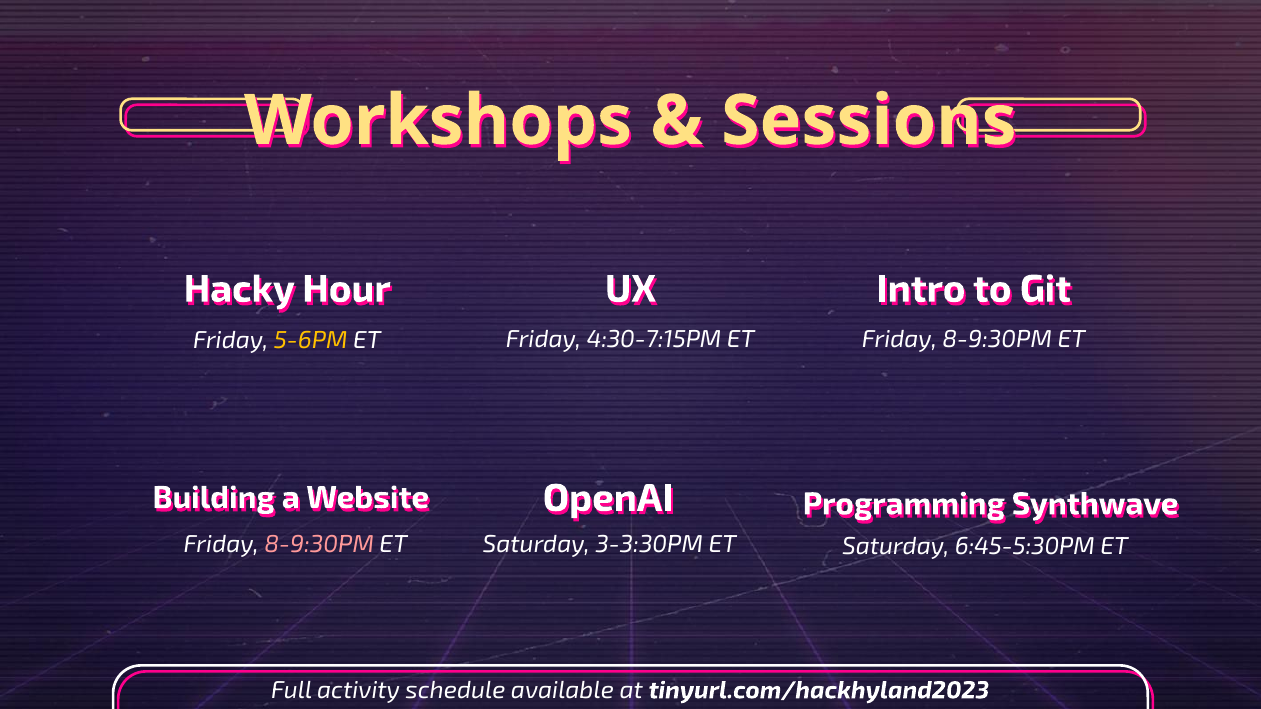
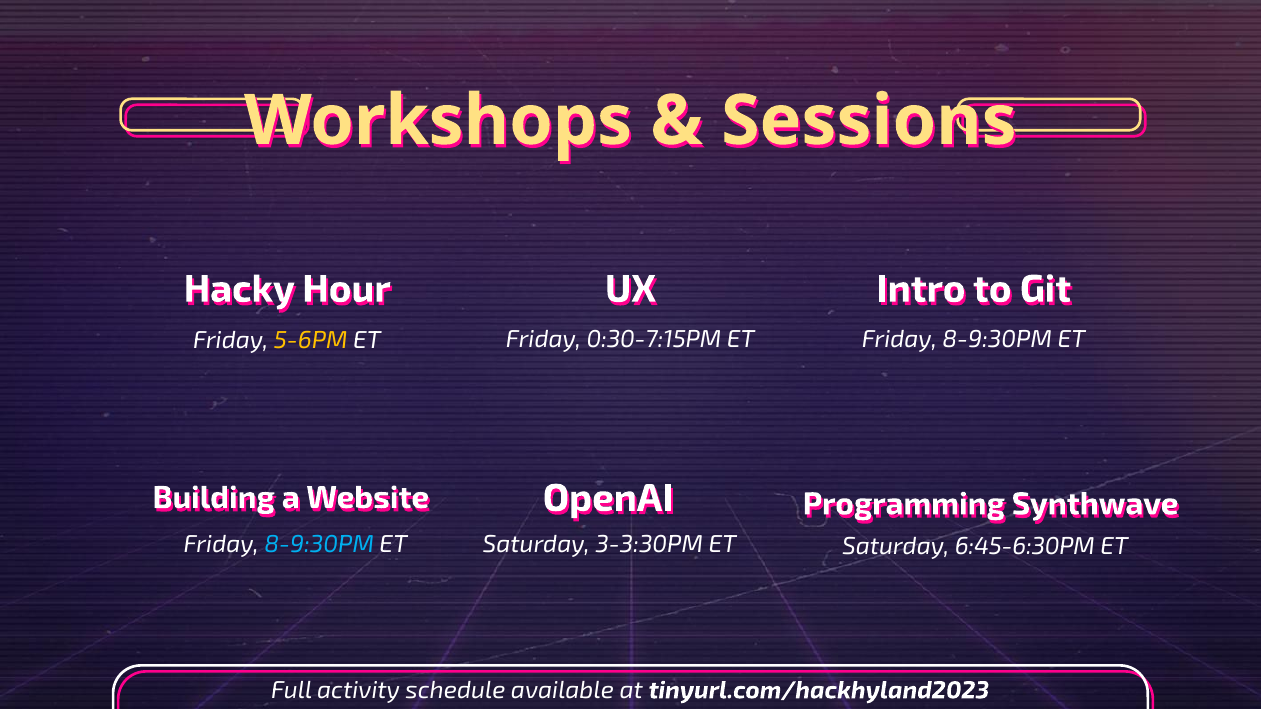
4:30-7:15PM: 4:30-7:15PM -> 0:30-7:15PM
8-9:30PM at (319, 545) colour: pink -> light blue
6:45-5:30PM: 6:45-5:30PM -> 6:45-6:30PM
